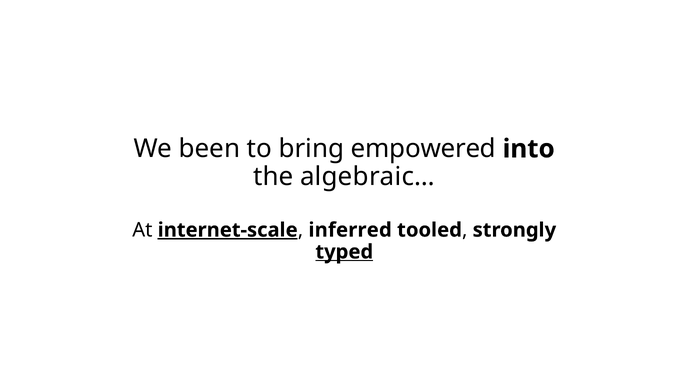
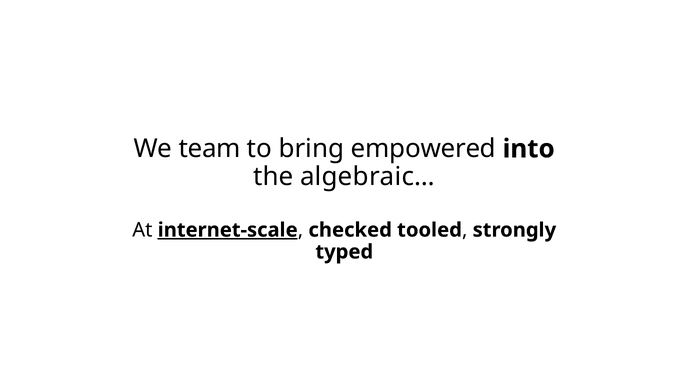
been: been -> team
inferred: inferred -> checked
typed underline: present -> none
